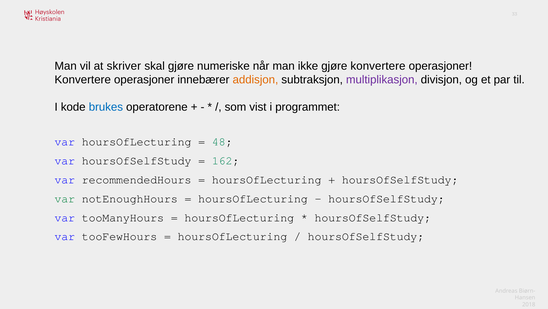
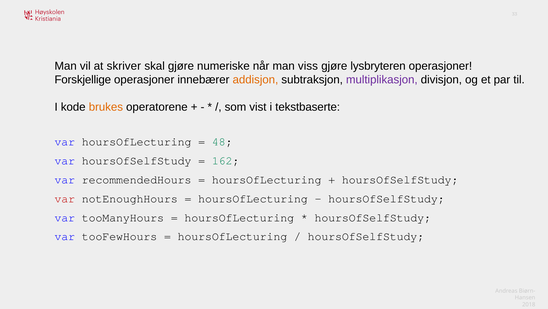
ikke: ikke -> viss
gjøre konvertere: konvertere -> lysbryteren
Konvertere at (83, 80): Konvertere -> Forskjellige
brukes colour: blue -> orange
programmet: programmet -> tekstbaserte
var at (65, 198) colour: green -> red
